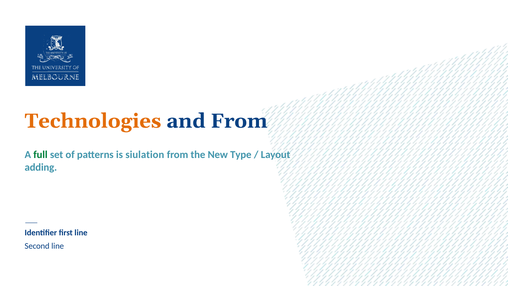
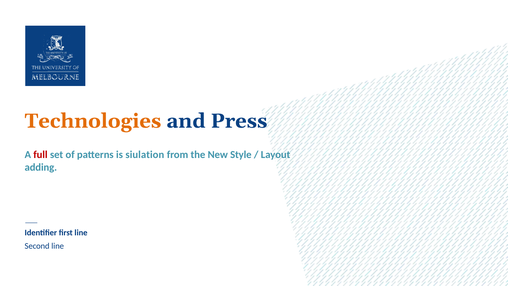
and From: From -> Press
full colour: green -> red
Type: Type -> Style
